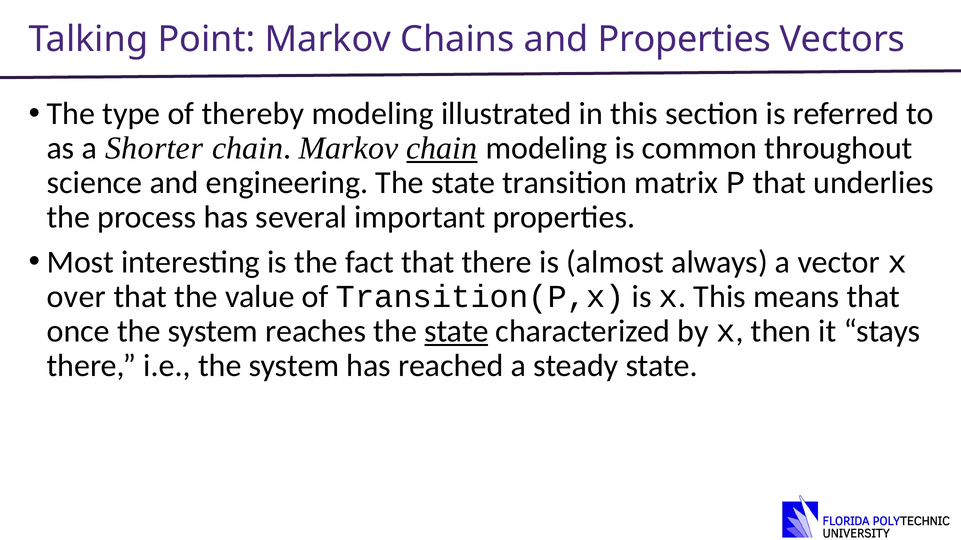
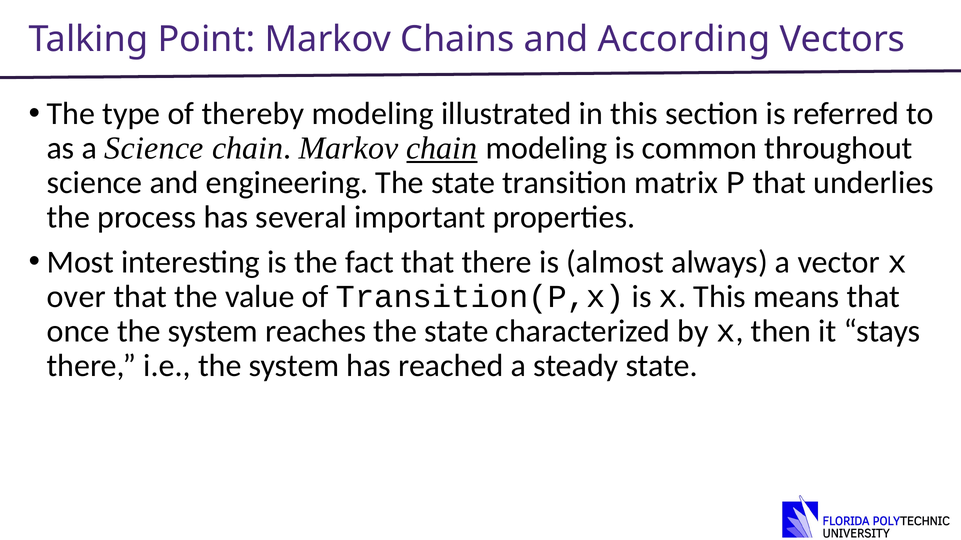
and Properties: Properties -> According
a Shorter: Shorter -> Science
state at (456, 332) underline: present -> none
